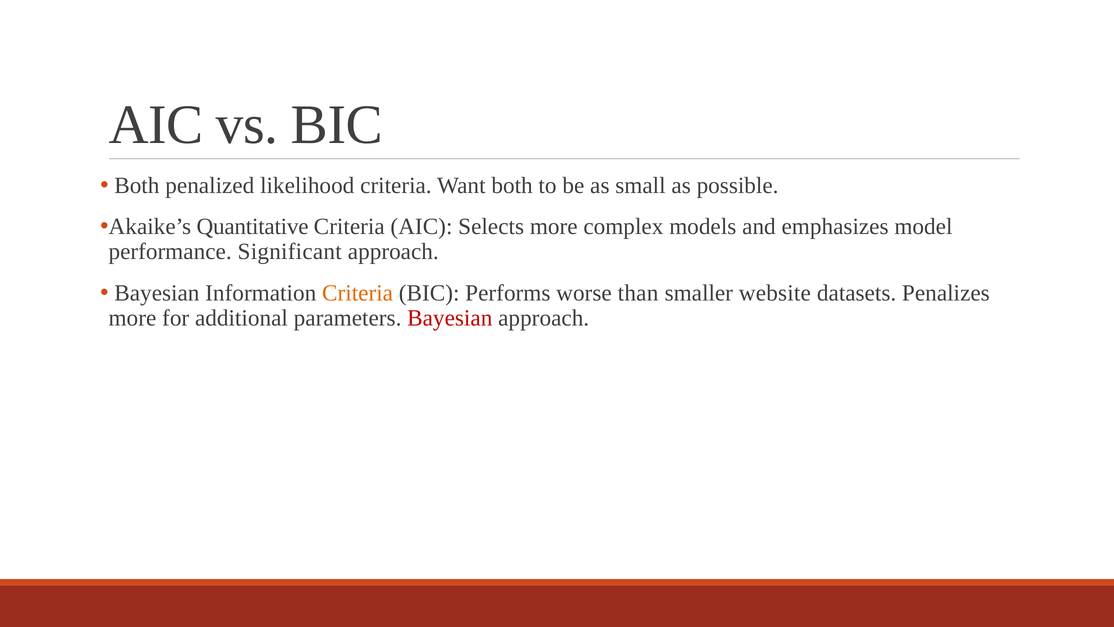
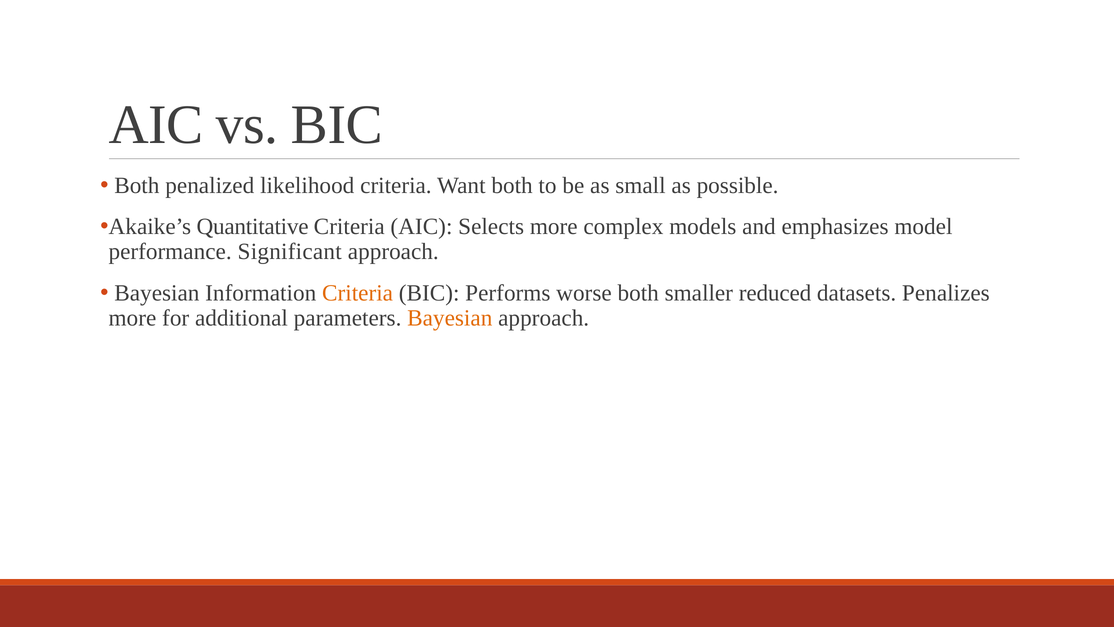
worse than: than -> both
website: website -> reduced
Bayesian at (450, 318) colour: red -> orange
